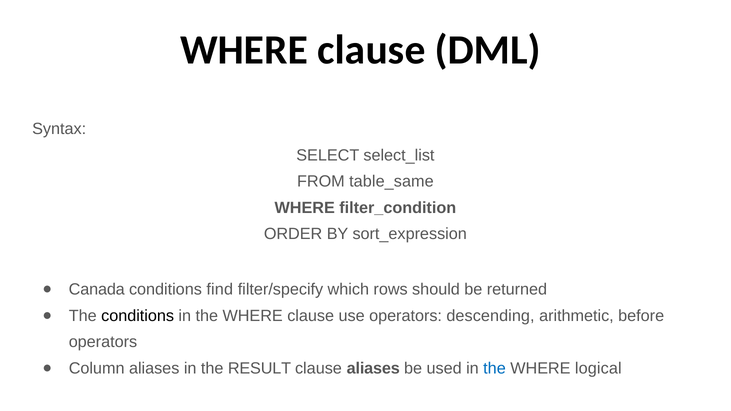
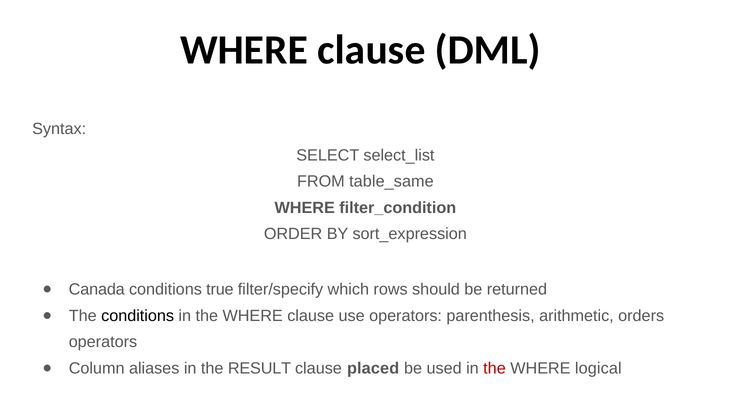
find: find -> true
descending: descending -> parenthesis
before: before -> orders
clause aliases: aliases -> placed
the at (495, 368) colour: blue -> red
